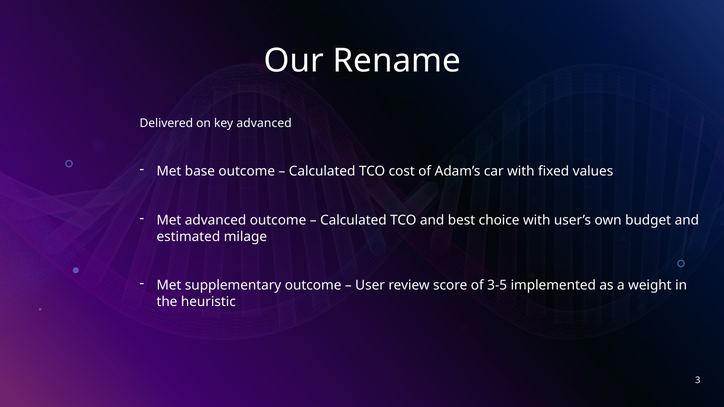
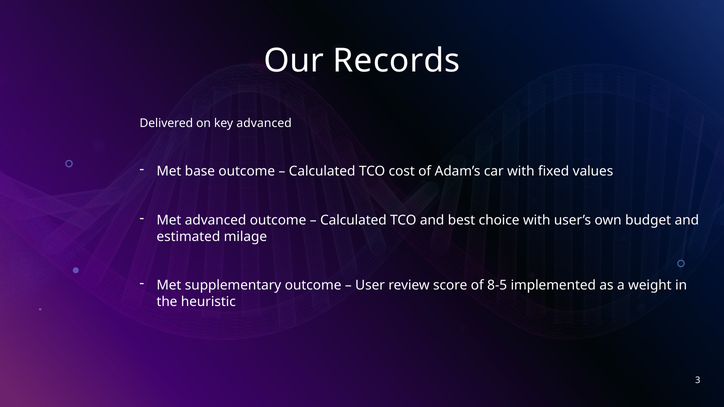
Rename: Rename -> Records
3-5: 3-5 -> 8-5
